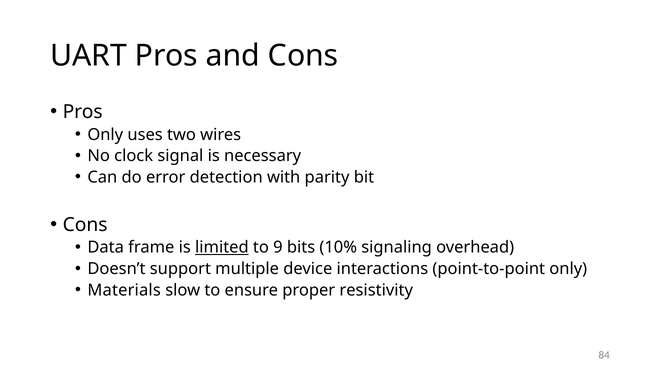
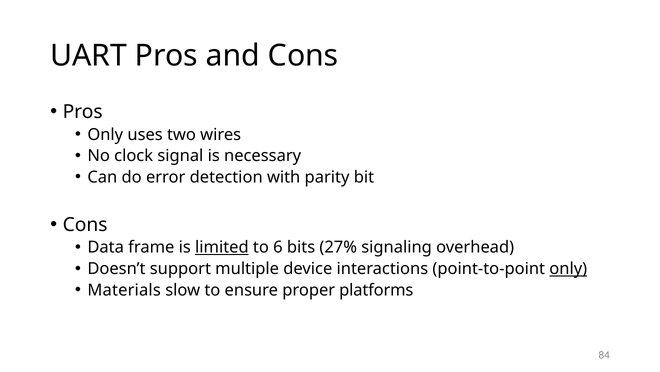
9: 9 -> 6
10%: 10% -> 27%
only at (568, 268) underline: none -> present
resistivity: resistivity -> platforms
